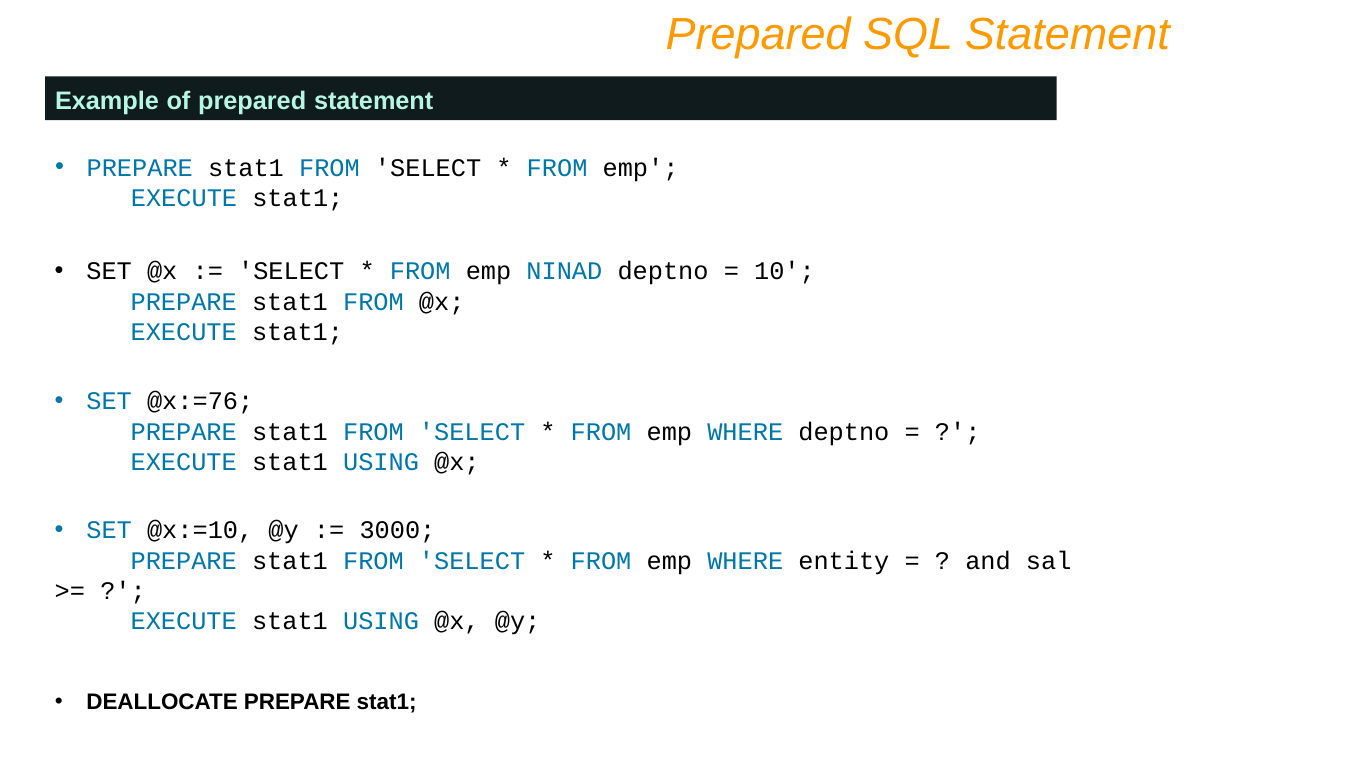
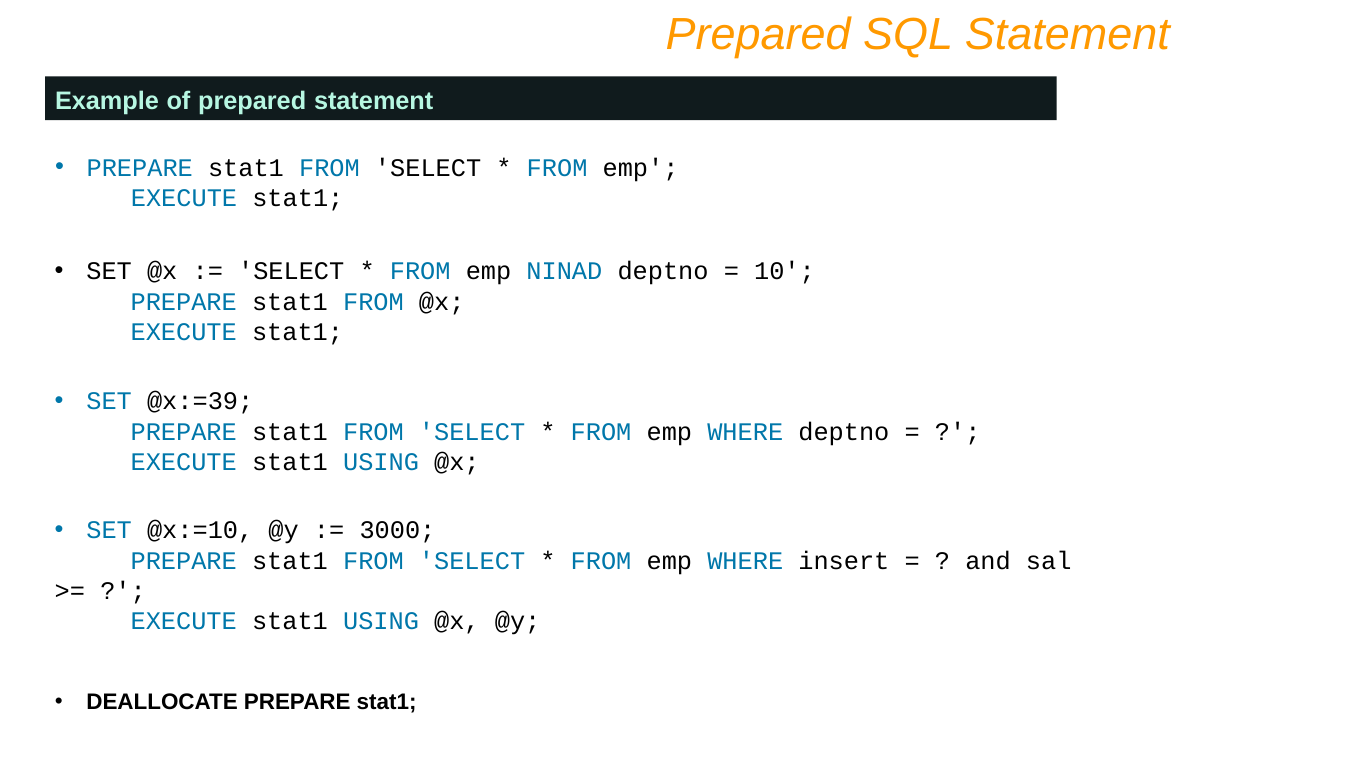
@x:=76: @x:=76 -> @x:=39
entity: entity -> insert
